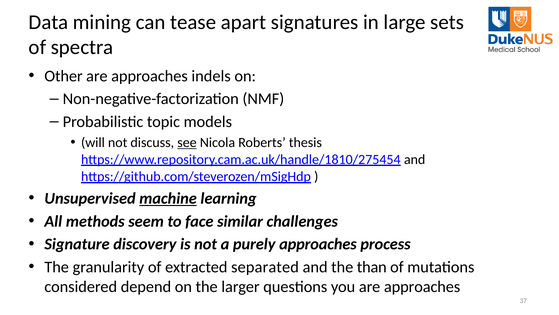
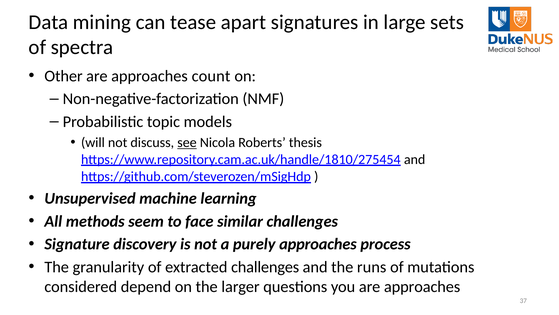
indels: indels -> count
machine underline: present -> none
extracted separated: separated -> challenges
than: than -> runs
